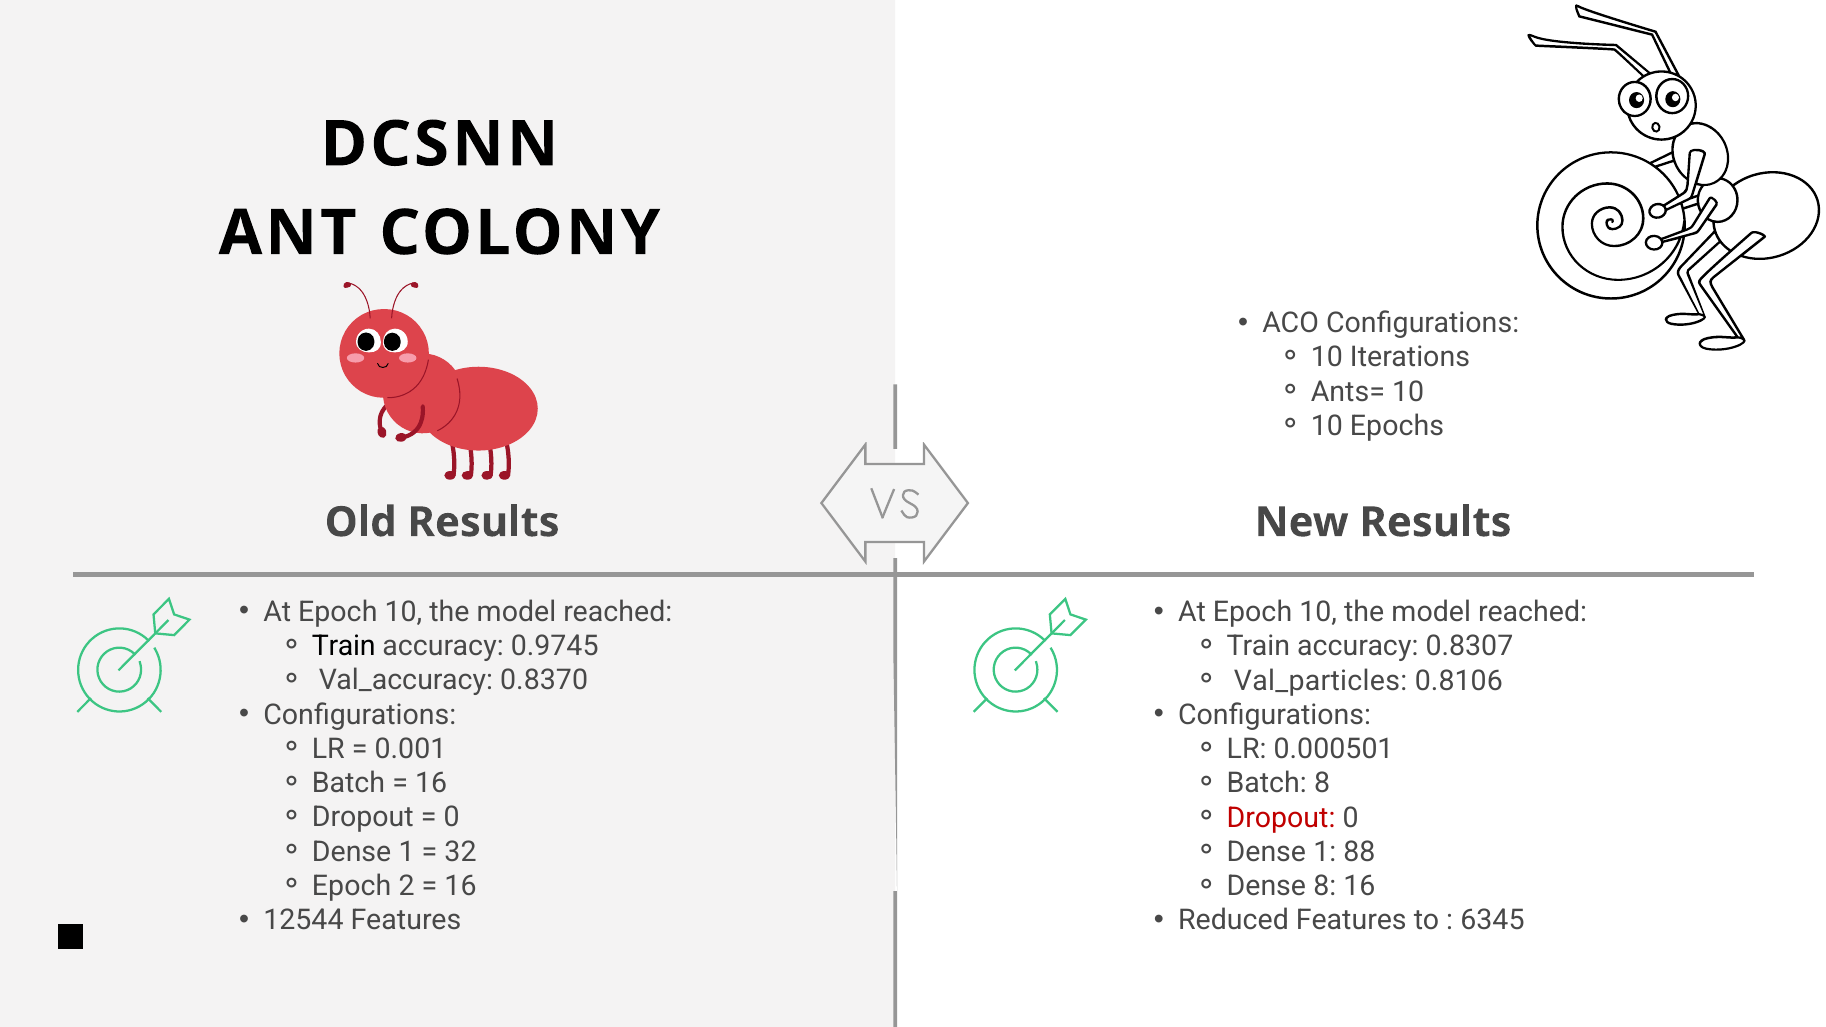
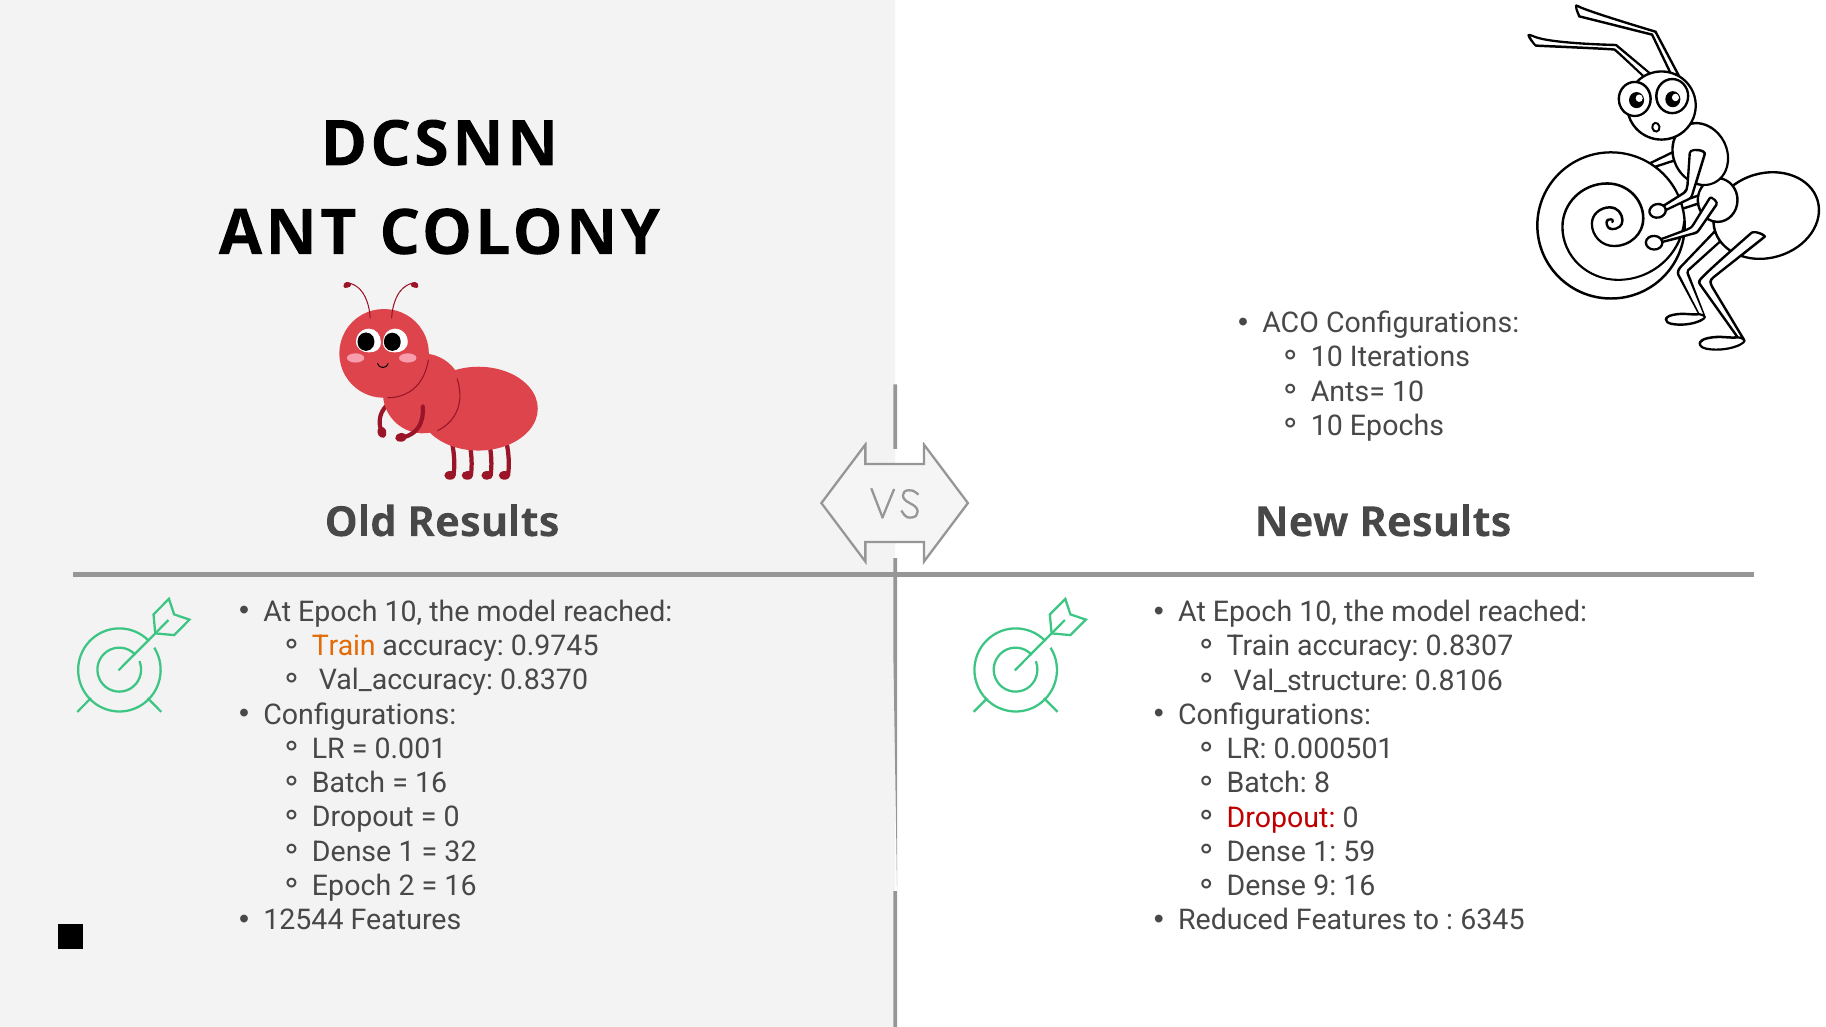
Train at (344, 646) colour: black -> orange
Val_particles: Val_particles -> Val_structure
88: 88 -> 59
Dense 8: 8 -> 9
